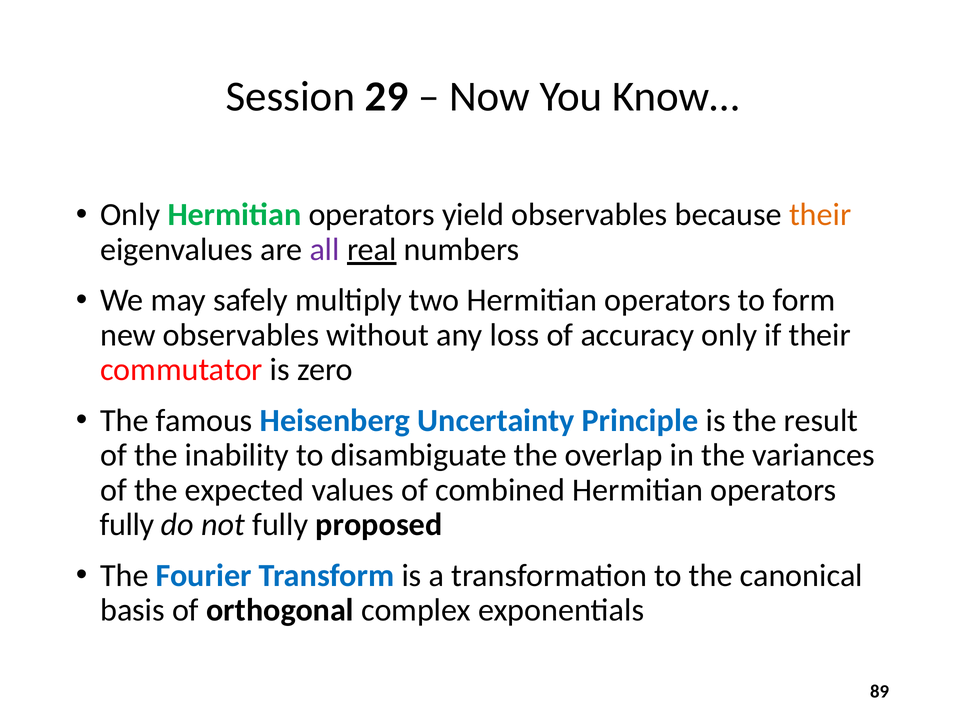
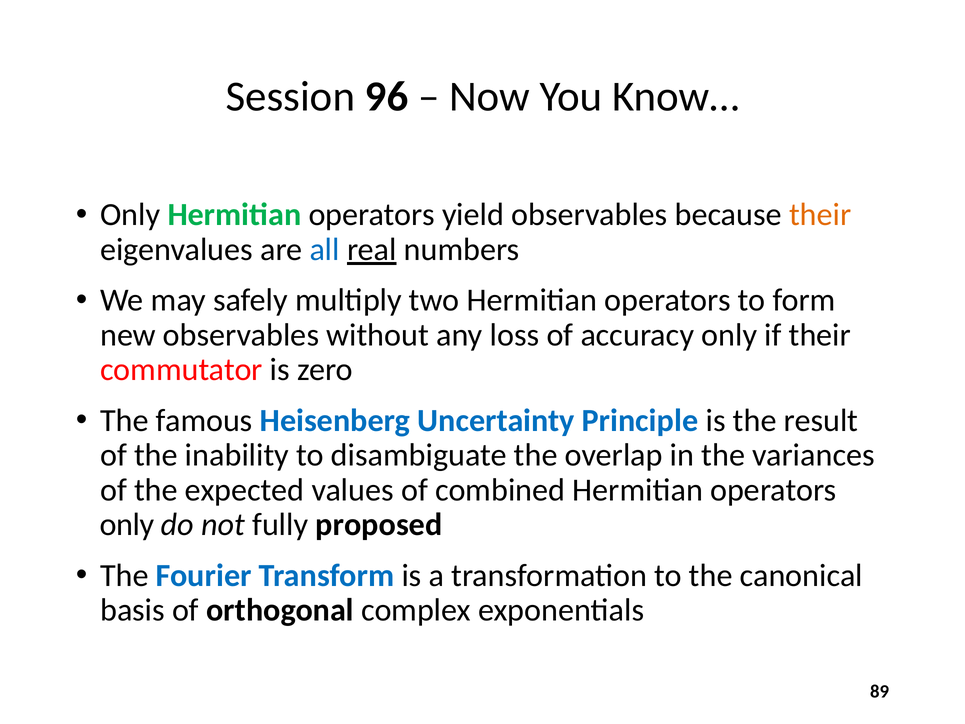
29: 29 -> 96
all colour: purple -> blue
fully at (127, 525): fully -> only
